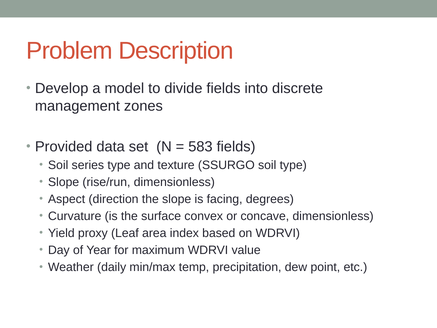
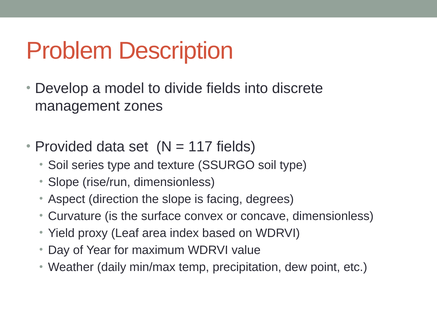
583: 583 -> 117
